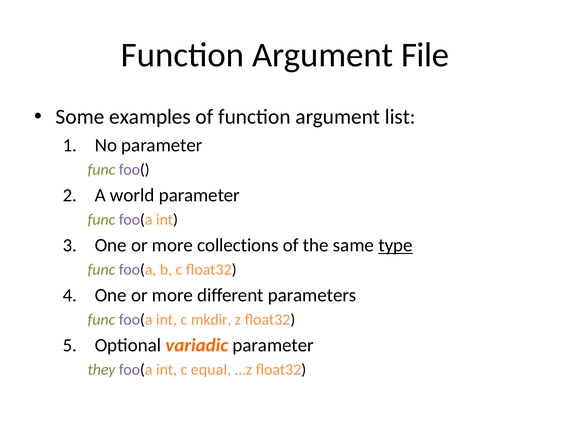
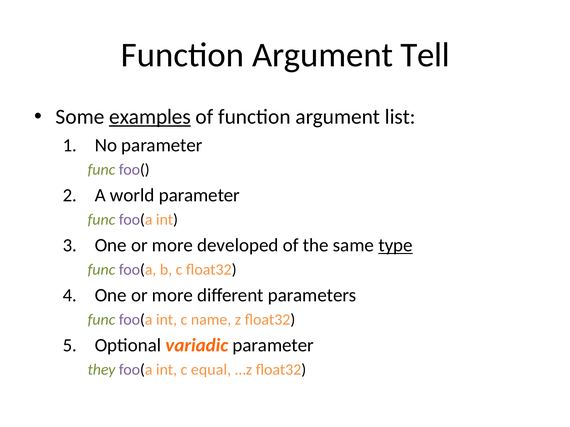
File: File -> Tell
examples underline: none -> present
collections: collections -> developed
mkdir: mkdir -> name
